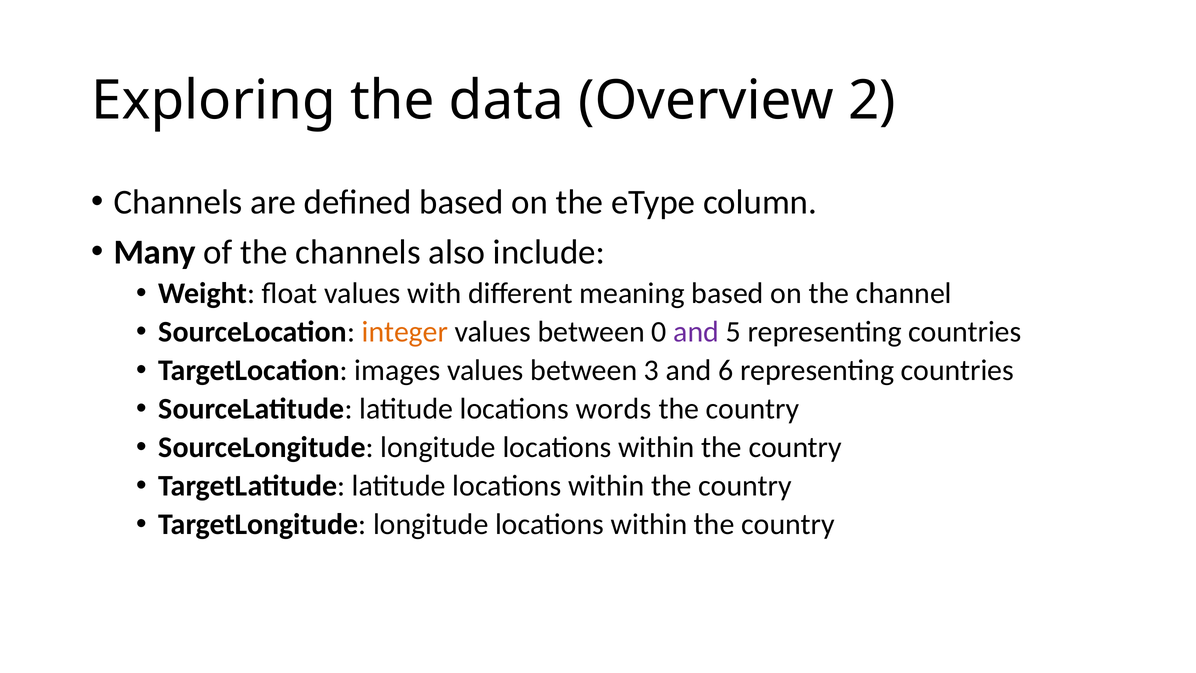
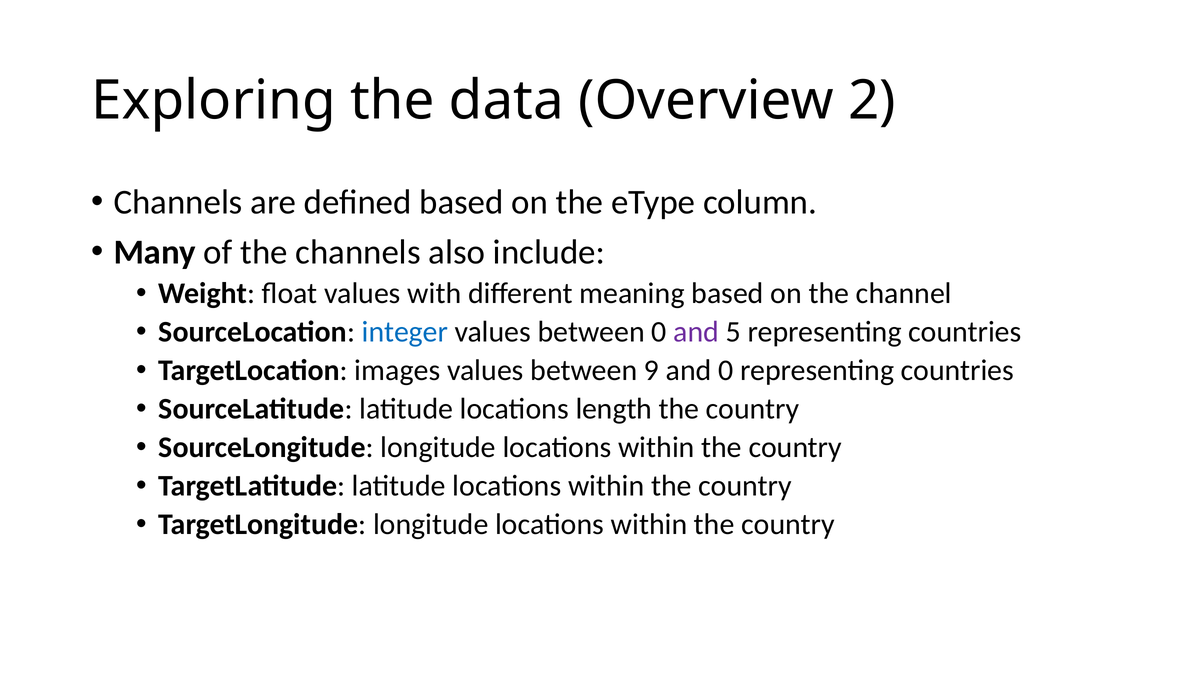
integer colour: orange -> blue
3: 3 -> 9
and 6: 6 -> 0
words: words -> length
